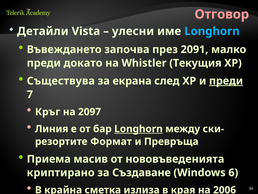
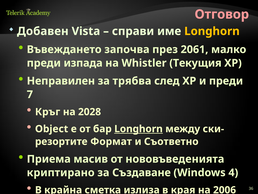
Детайли: Детайли -> Добавен
улесни: улесни -> справи
Longhorn at (212, 31) colour: light blue -> yellow
2091: 2091 -> 2061
докато: докато -> изпада
Съществува: Съществува -> Неправилен
екрана: екрана -> трябва
преди at (226, 81) underline: present -> none
2097: 2097 -> 2028
Линия: Линия -> Object
Превръща: Превръща -> Съответно
6: 6 -> 4
